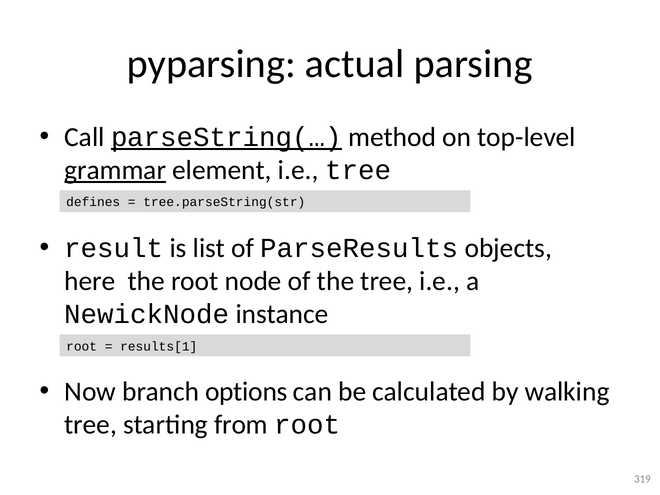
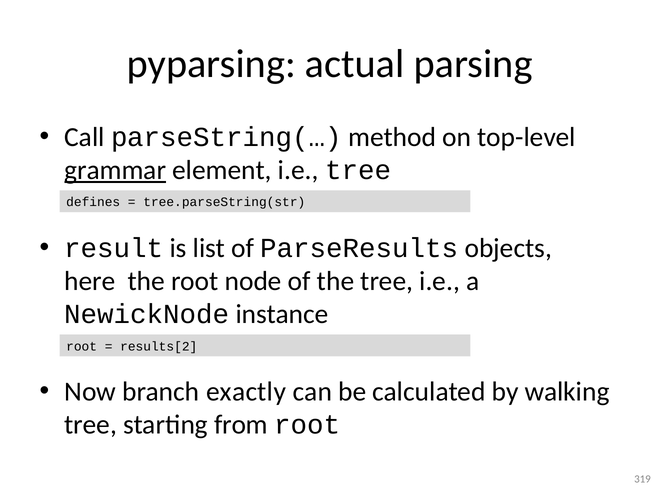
parseString(… underline: present -> none
results[1: results[1 -> results[2
options: options -> exactly
